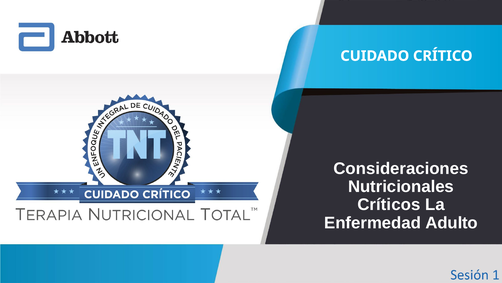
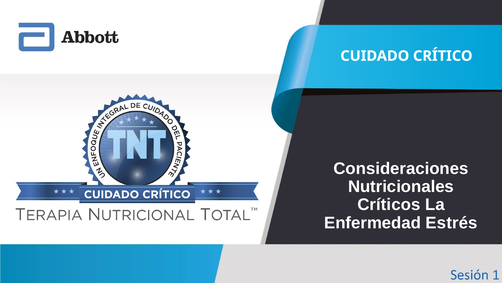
Adulto: Adulto -> Estrés
